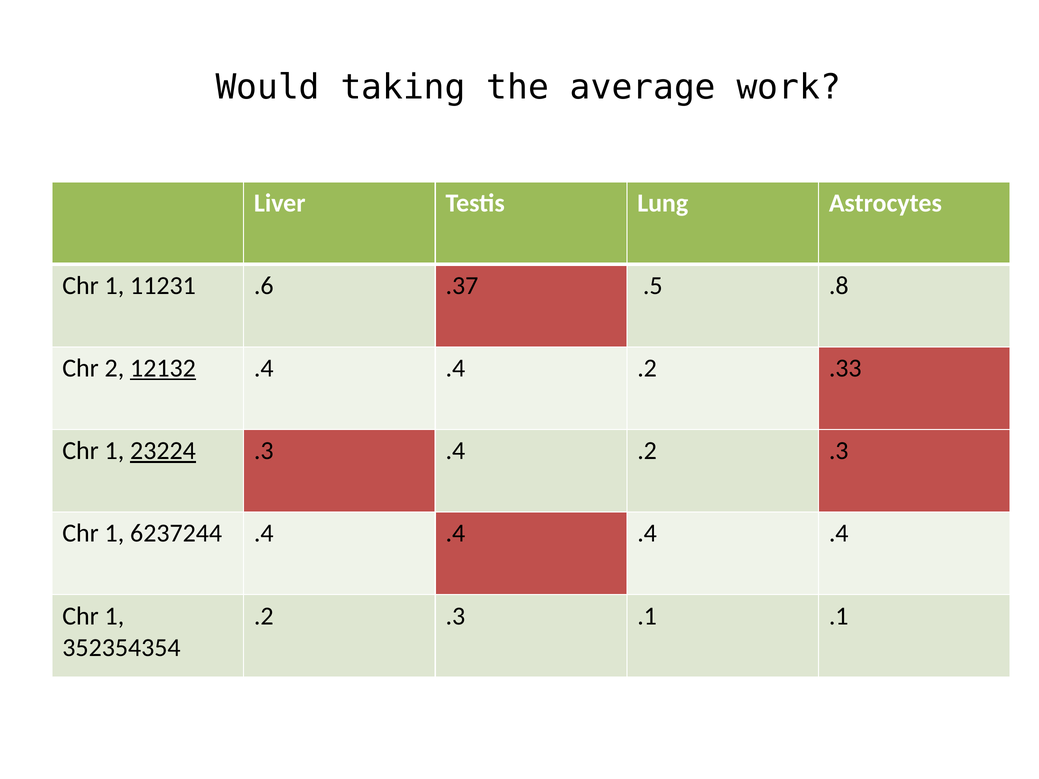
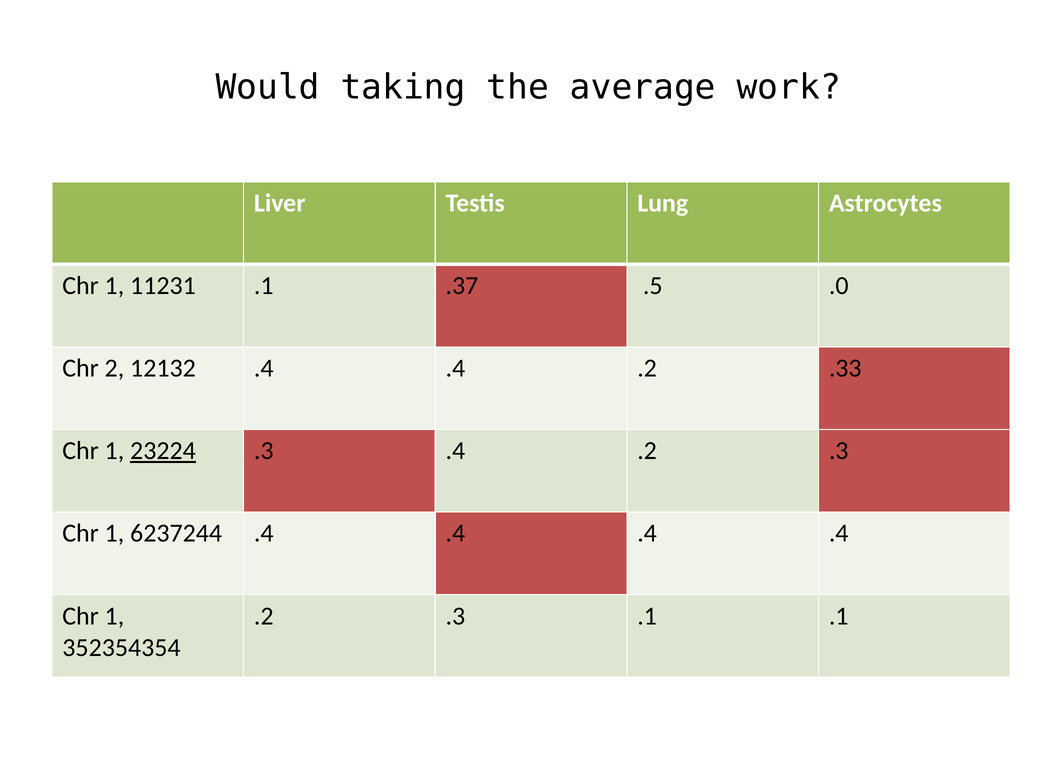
11231 .6: .6 -> .1
.8: .8 -> .0
12132 underline: present -> none
